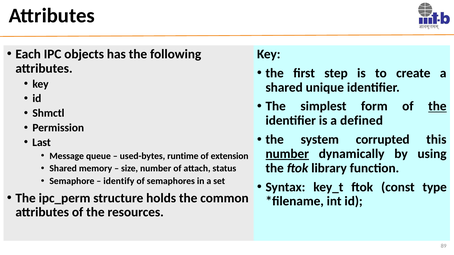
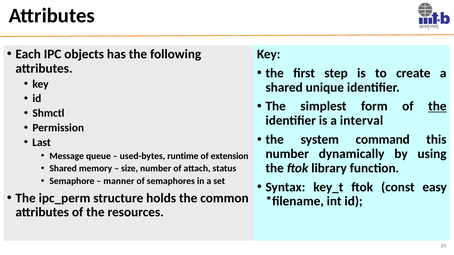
defined: defined -> interval
corrupted: corrupted -> command
number at (287, 154) underline: present -> none
identify: identify -> manner
type: type -> easy
